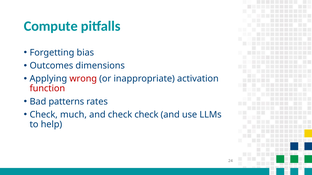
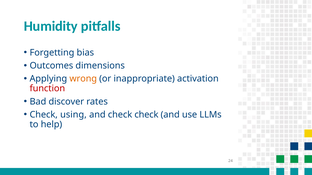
Compute: Compute -> Humidity
wrong colour: red -> orange
patterns: patterns -> discover
much: much -> using
